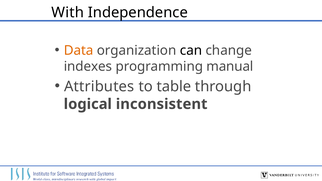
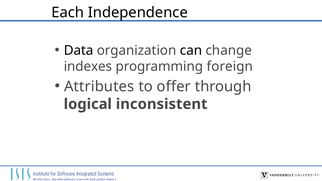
With: With -> Each
Data colour: orange -> black
manual: manual -> foreign
table: table -> offer
